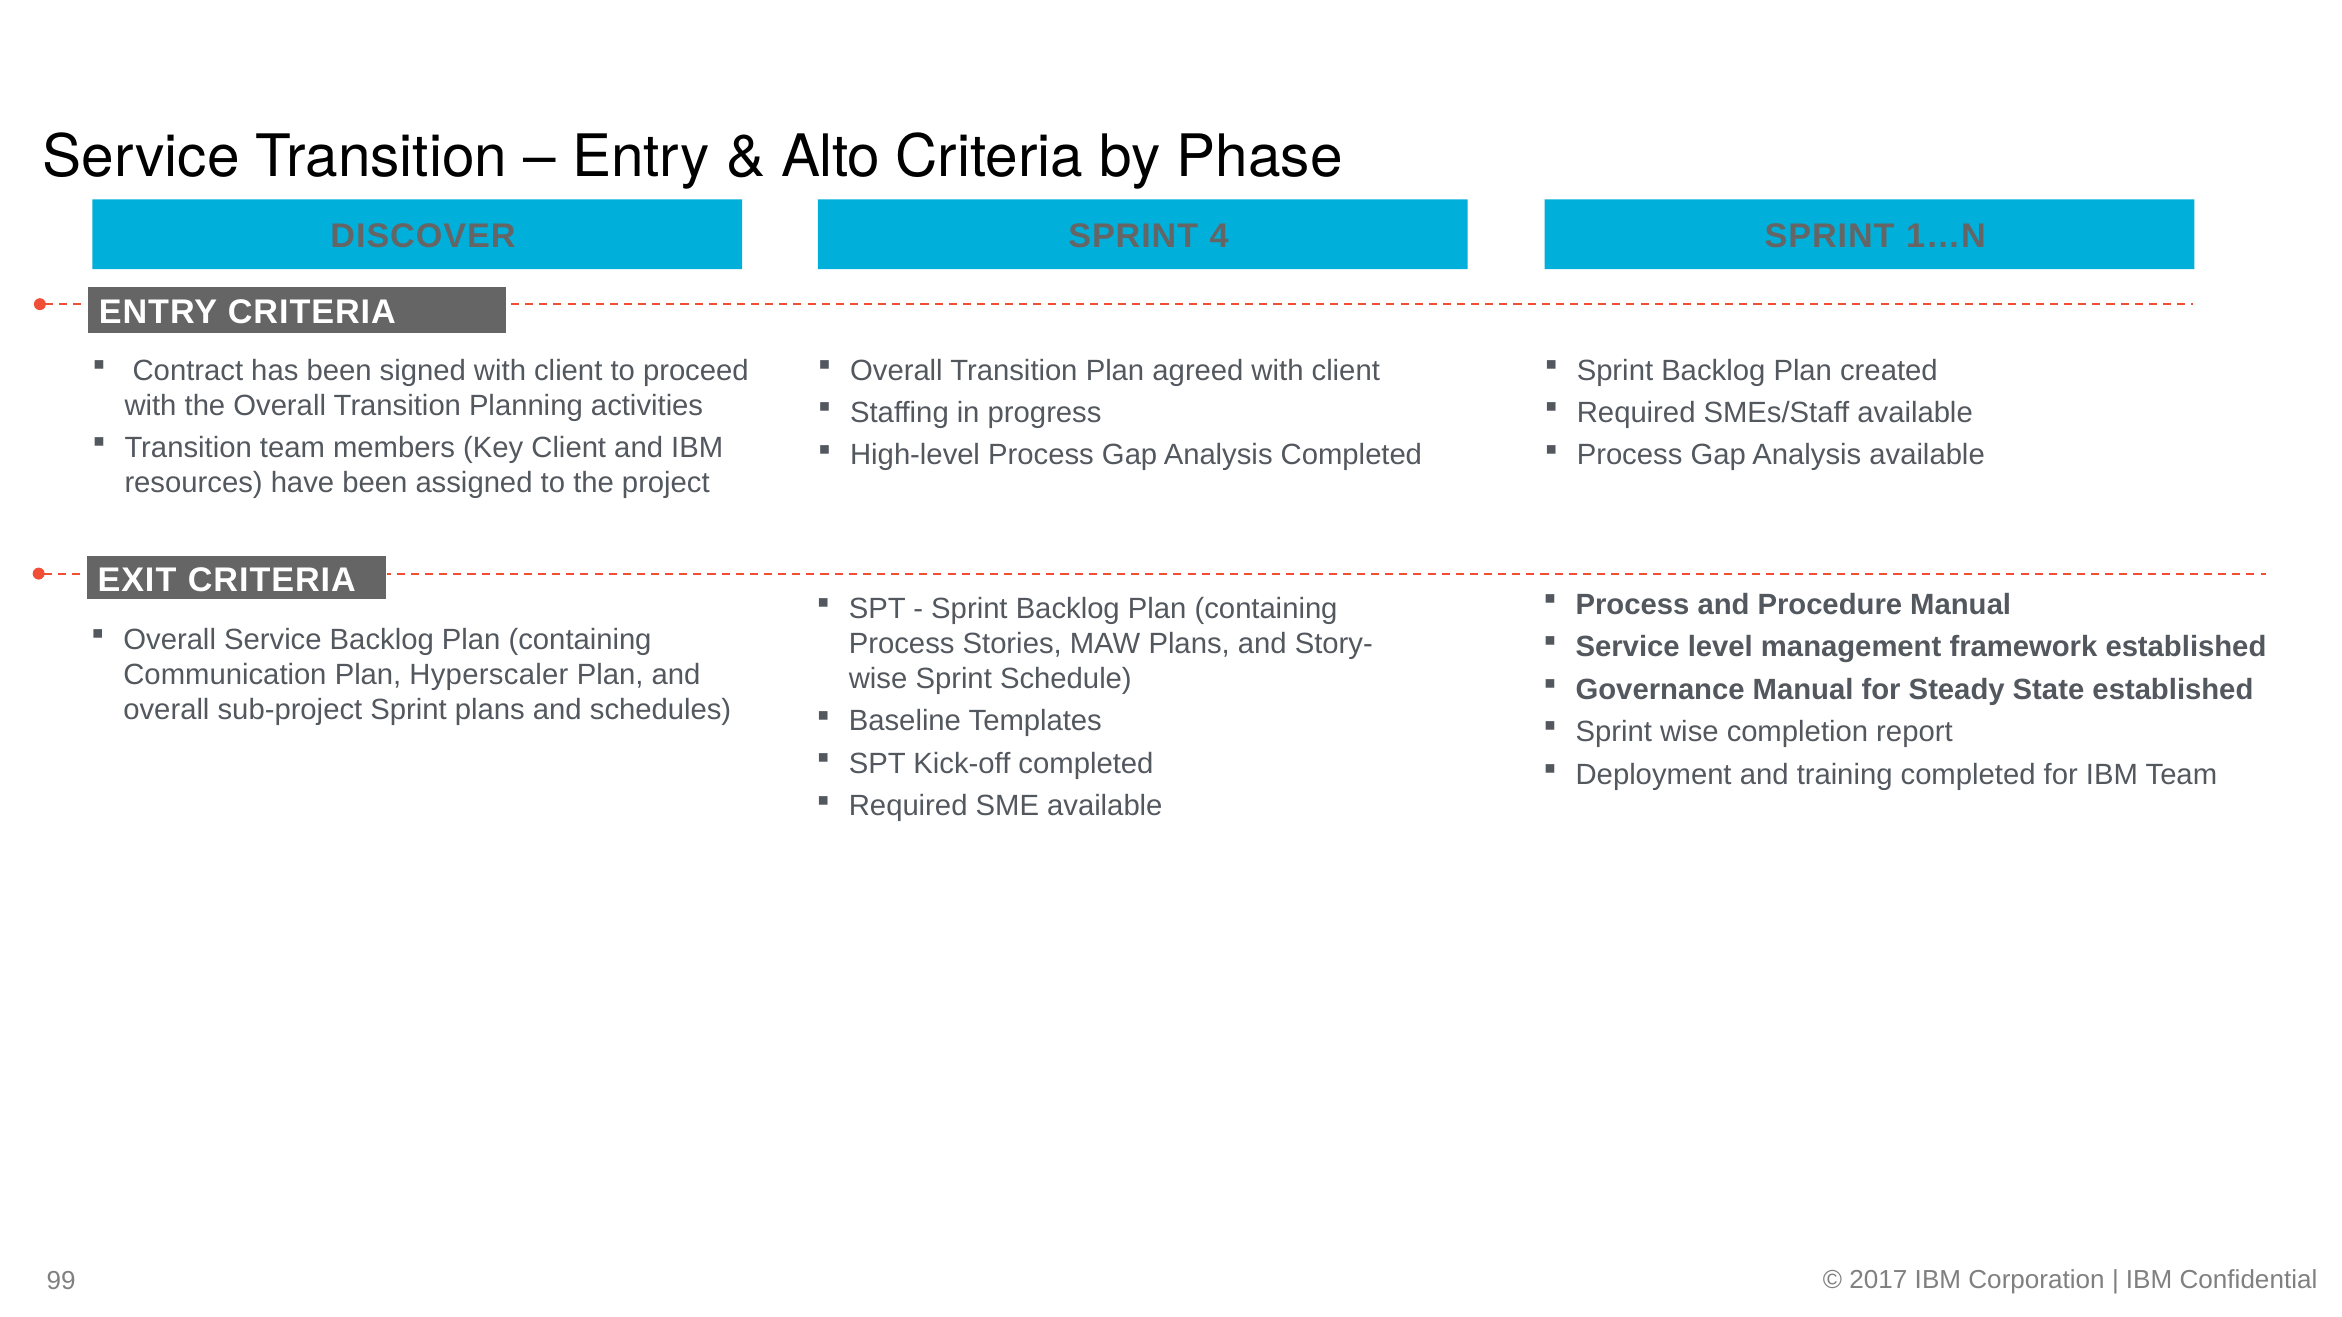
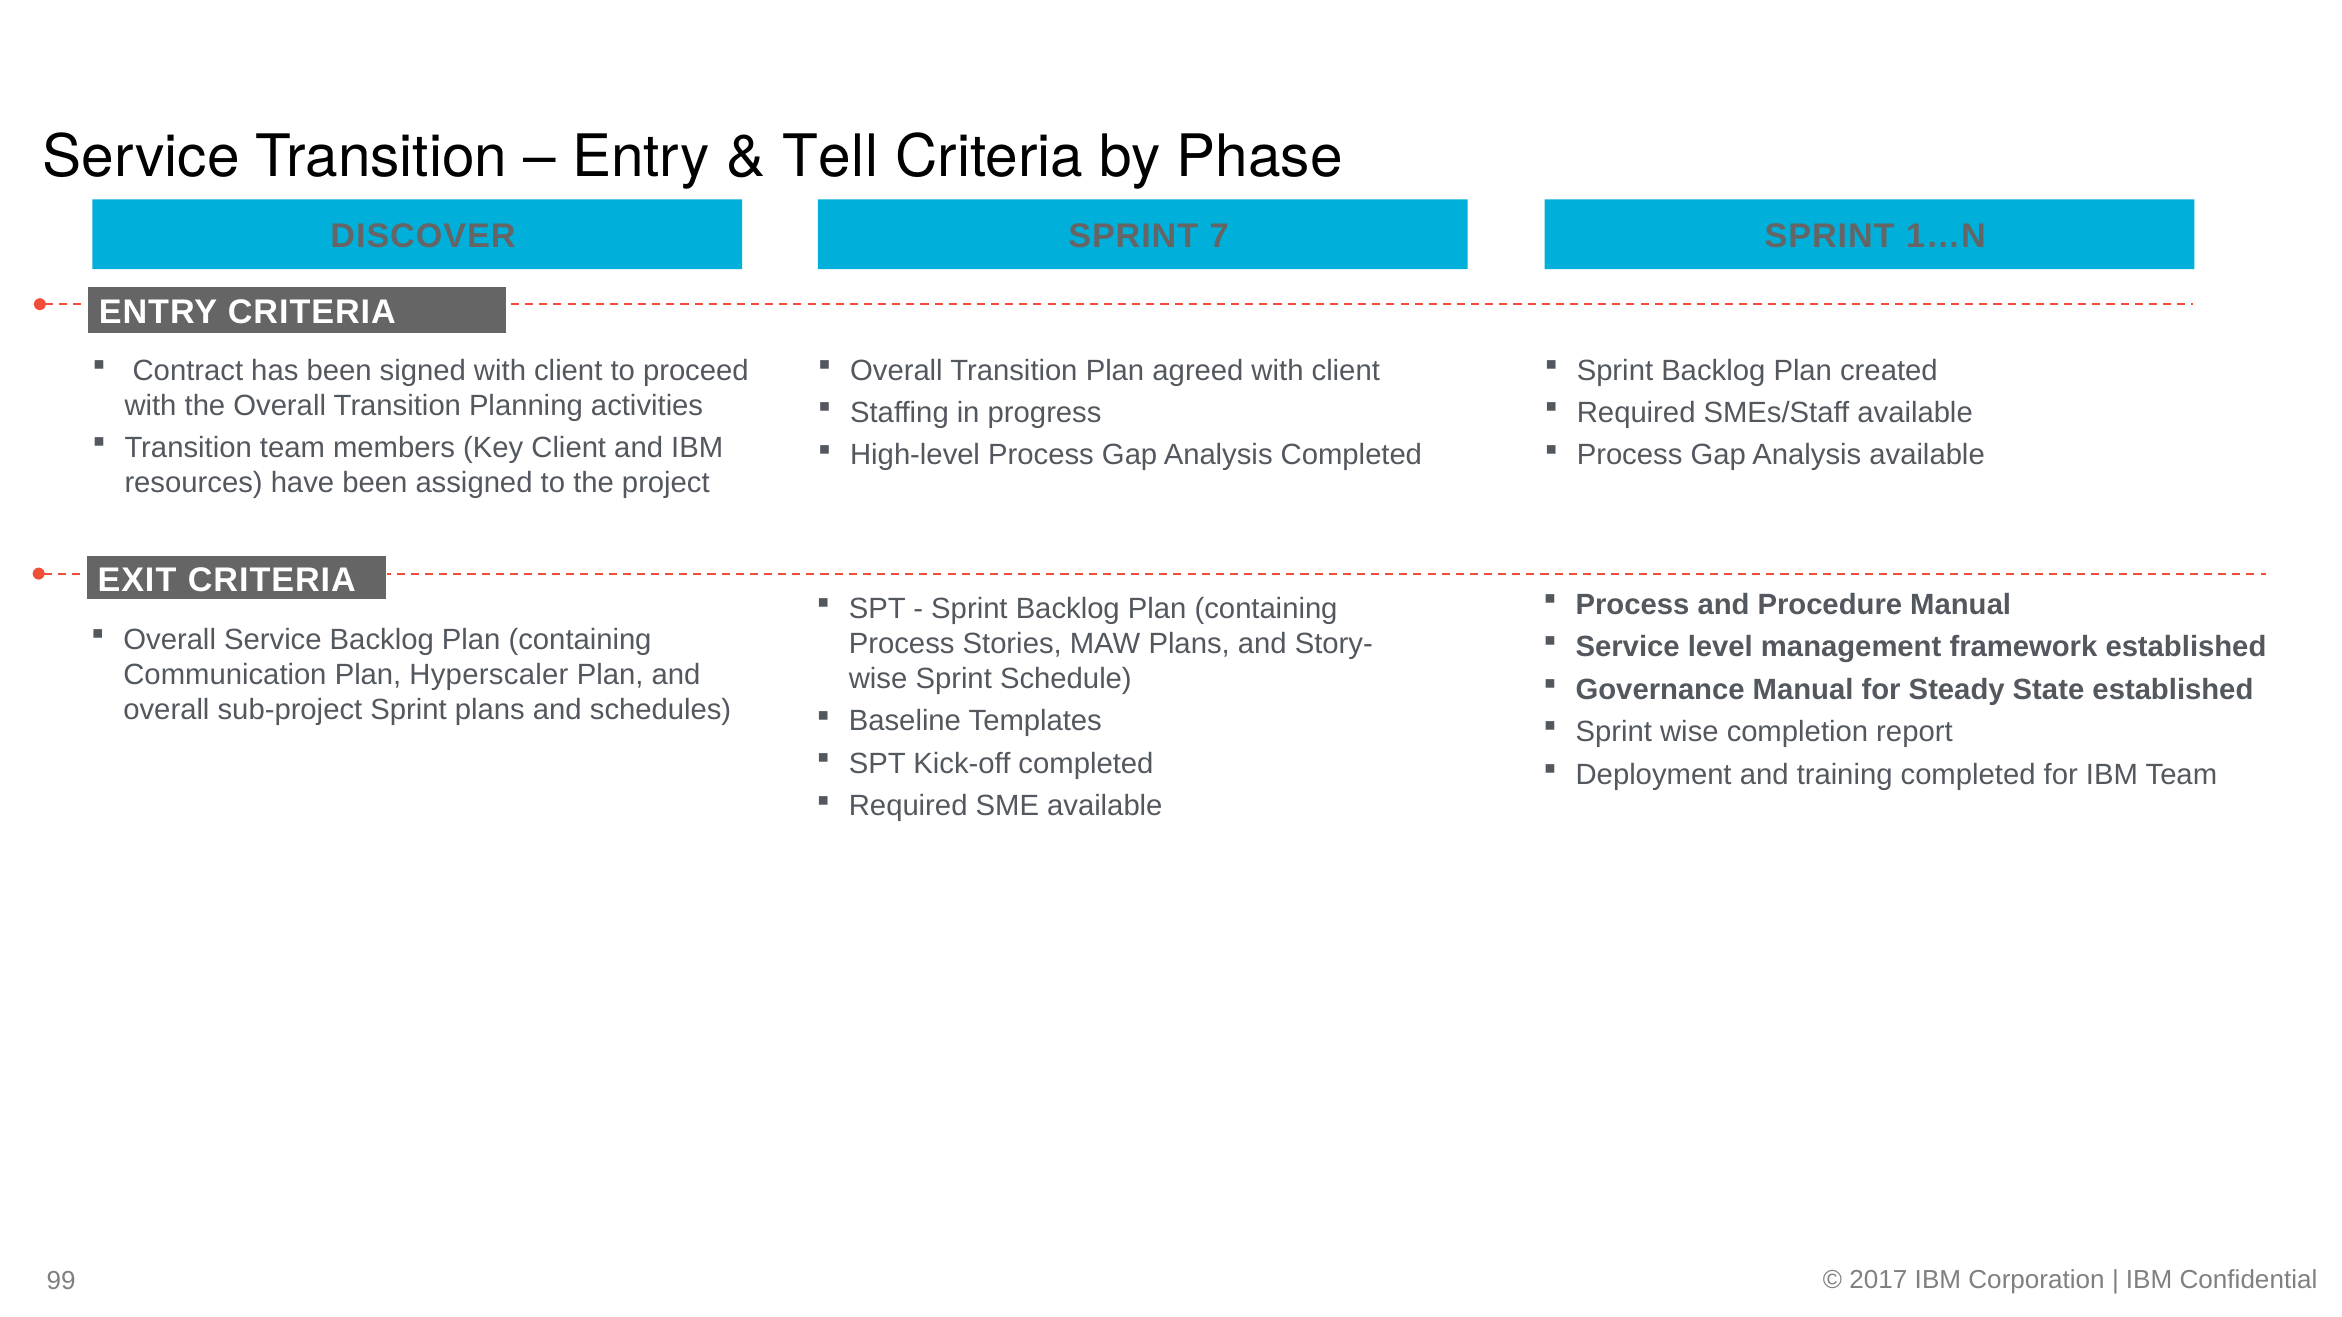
Alto: Alto -> Tell
4: 4 -> 7
